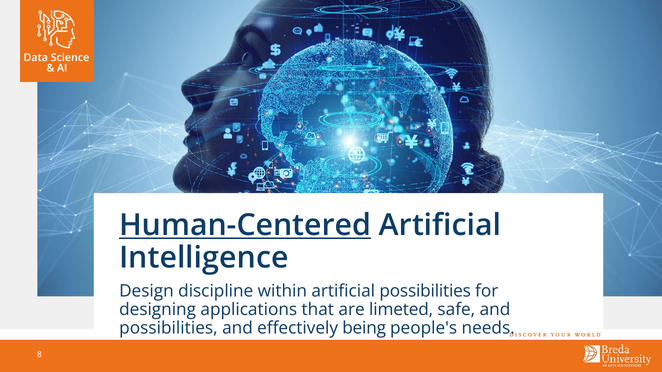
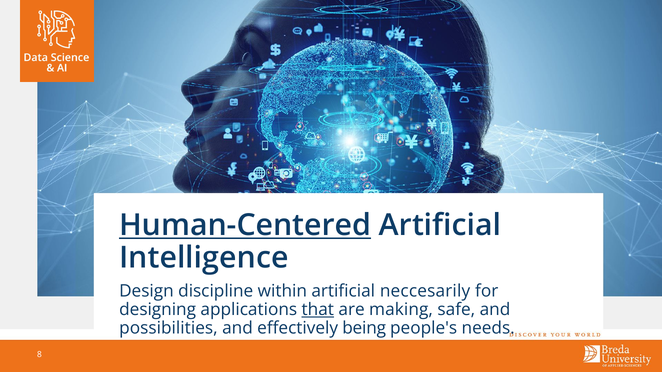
artificial possibilities: possibilities -> neccesarily
that underline: none -> present
limeted: limeted -> making
